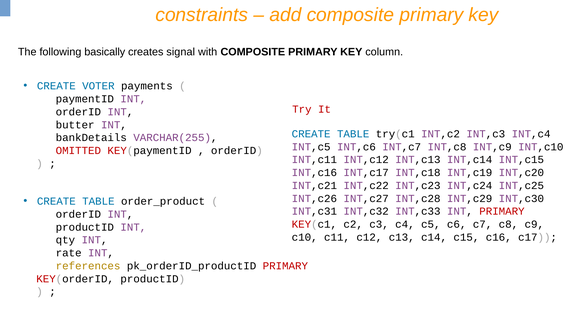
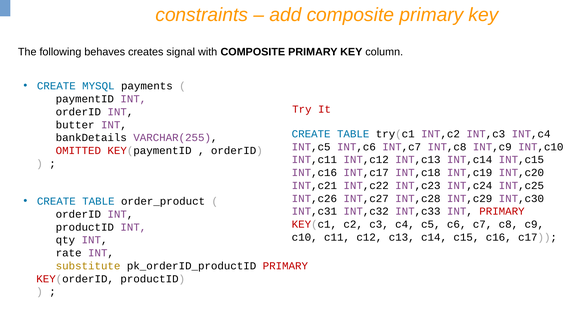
basically: basically -> behaves
VOTER: VOTER -> MYSQL
references: references -> substitute
